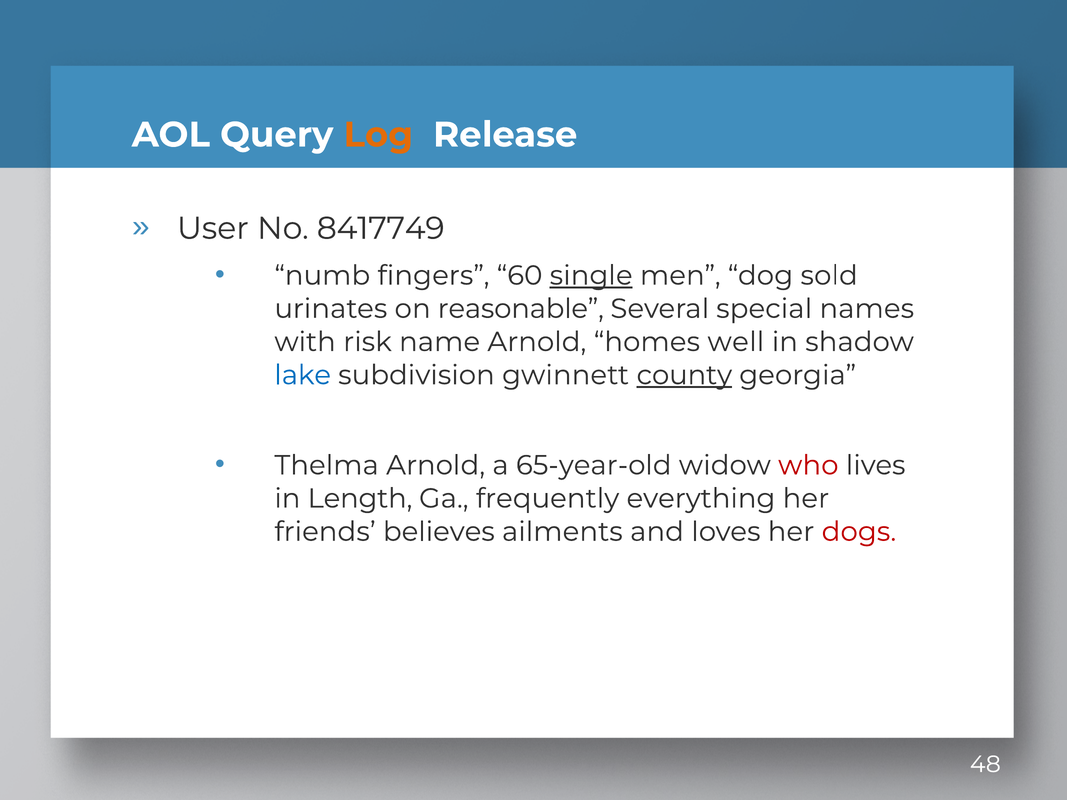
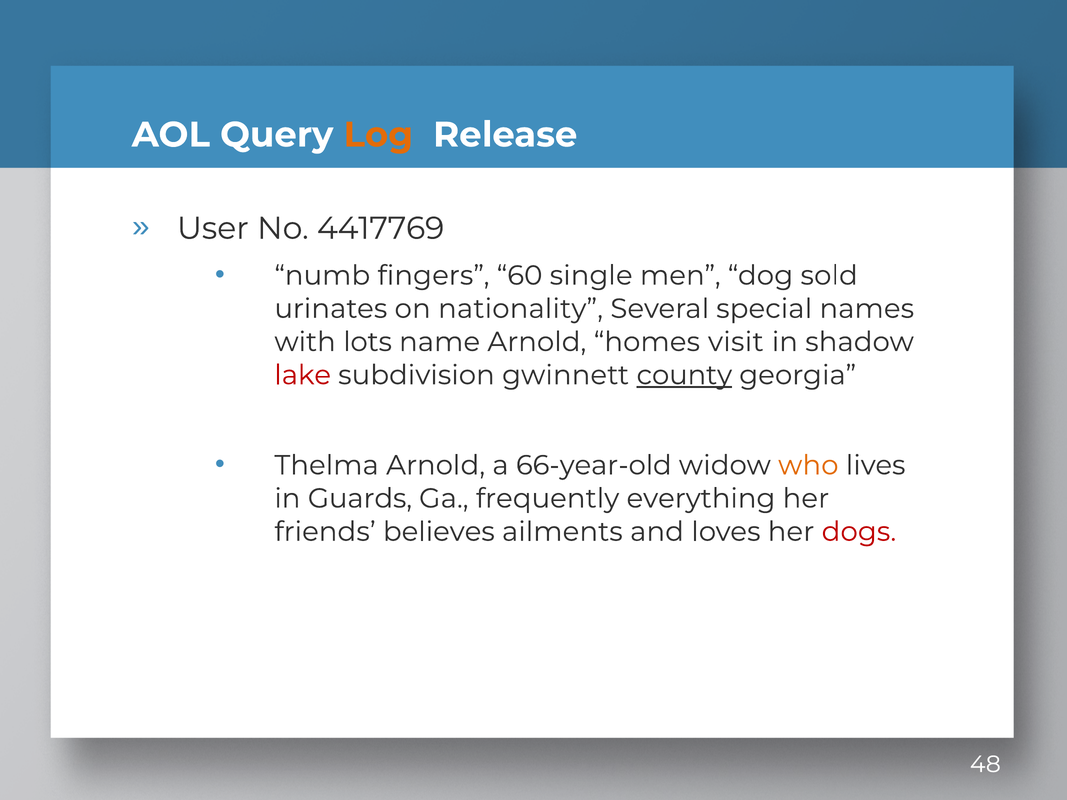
8417749: 8417749 -> 4417769
single underline: present -> none
reasonable: reasonable -> nationality
risk: risk -> lots
well: well -> visit
lake colour: blue -> red
65-year-old: 65-year-old -> 66-year-old
who colour: red -> orange
Length: Length -> Guards
